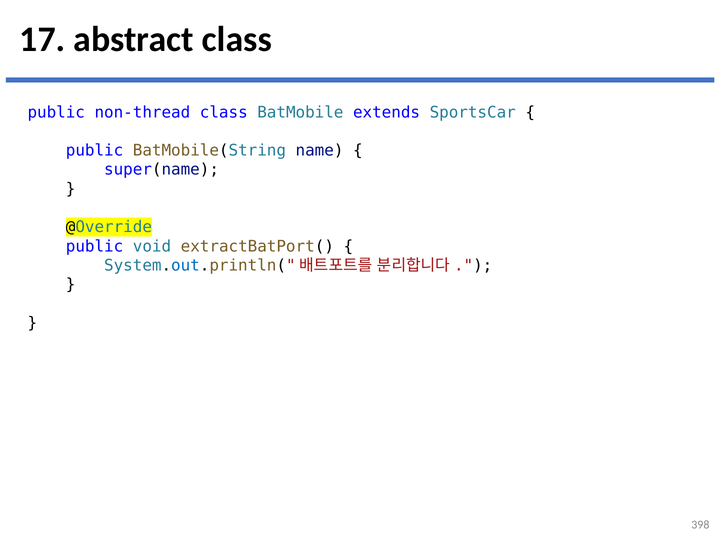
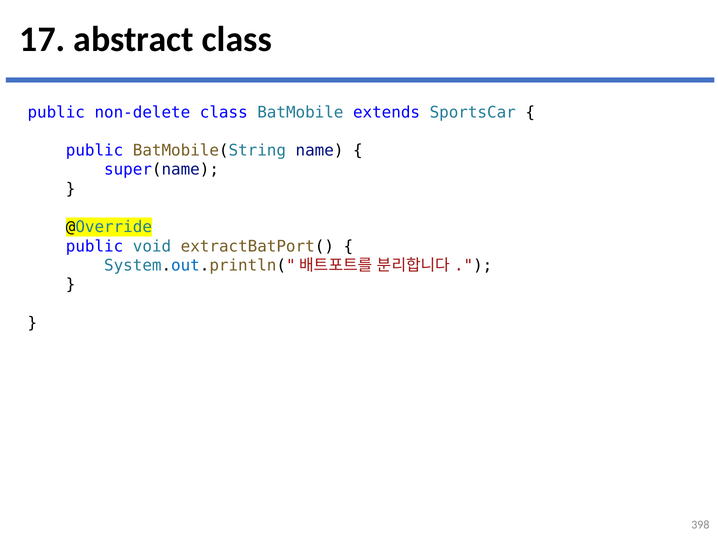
non-thread: non-thread -> non-delete
